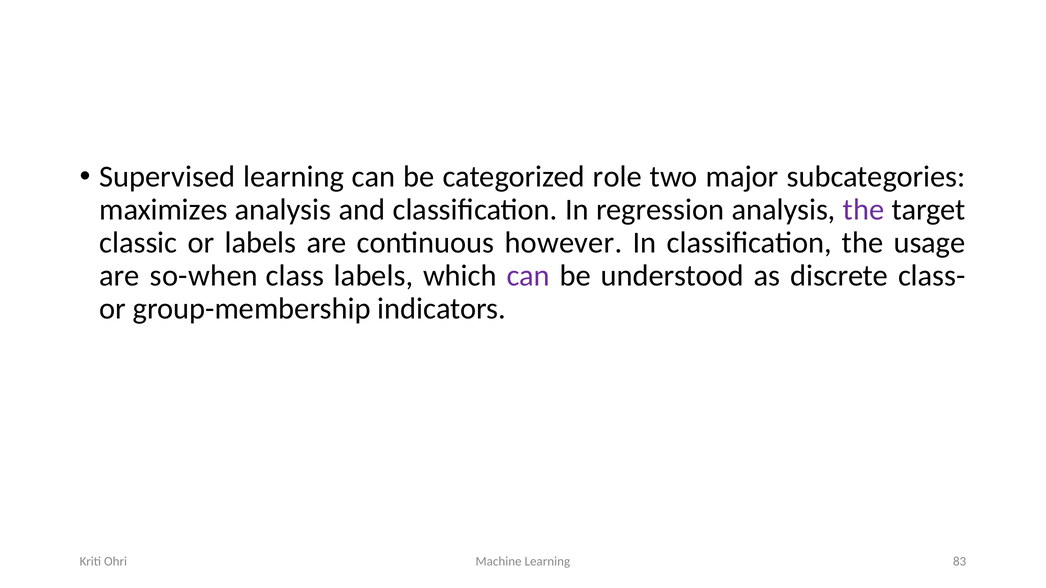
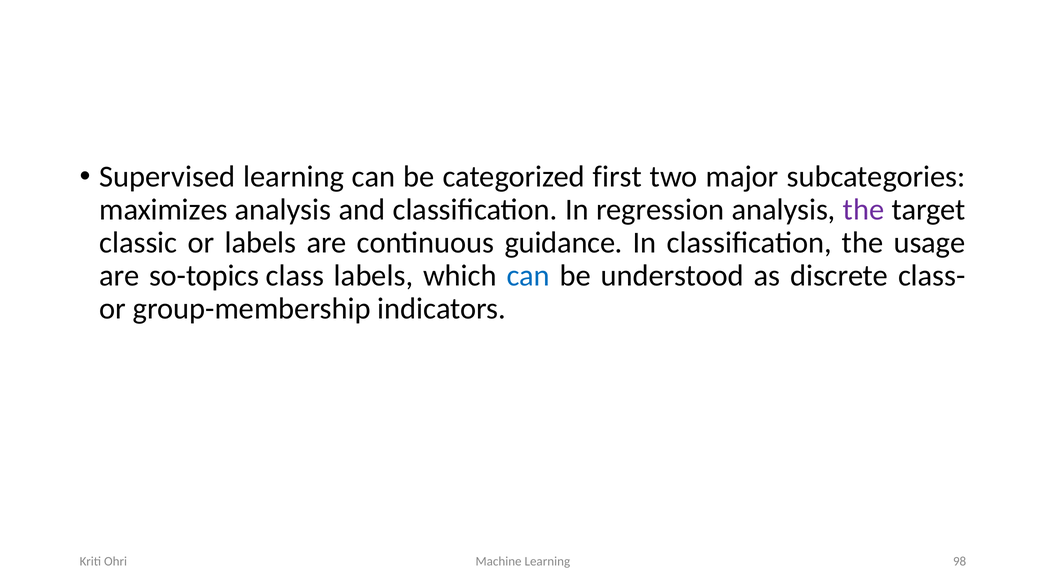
role: role -> first
however: however -> guidance
so-when: so-when -> so-topics
can at (528, 276) colour: purple -> blue
83: 83 -> 98
